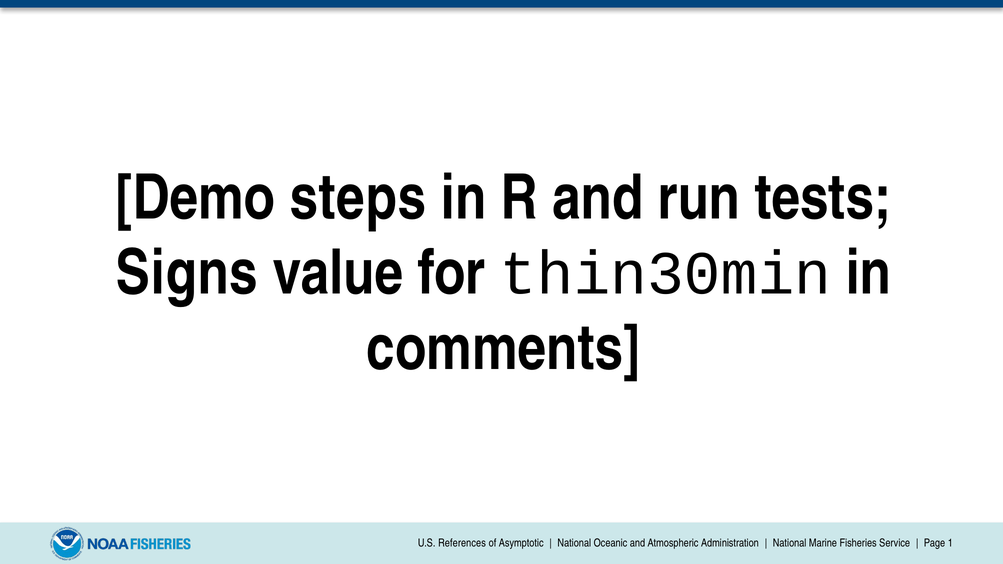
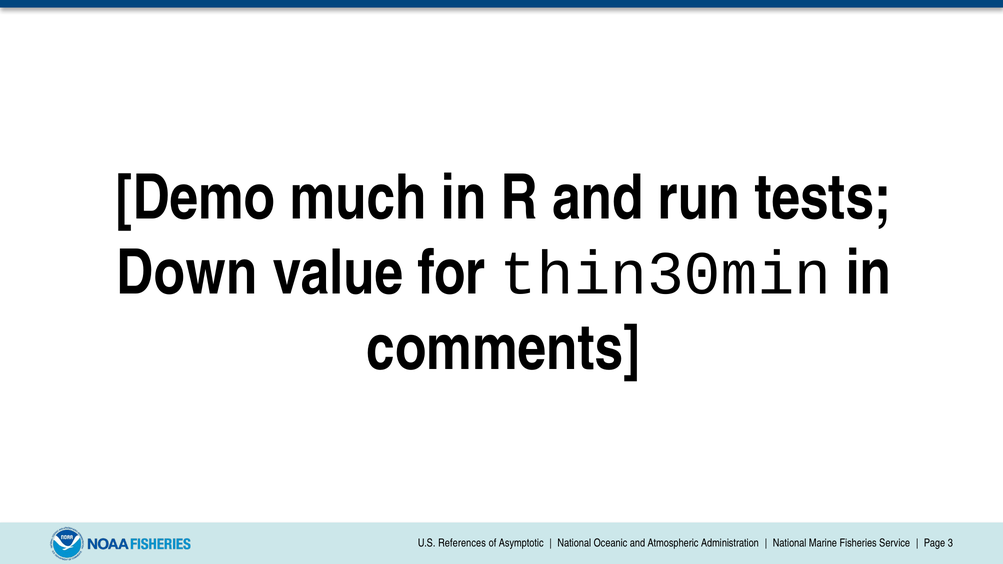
steps: steps -> much
Signs: Signs -> Down
1: 1 -> 3
